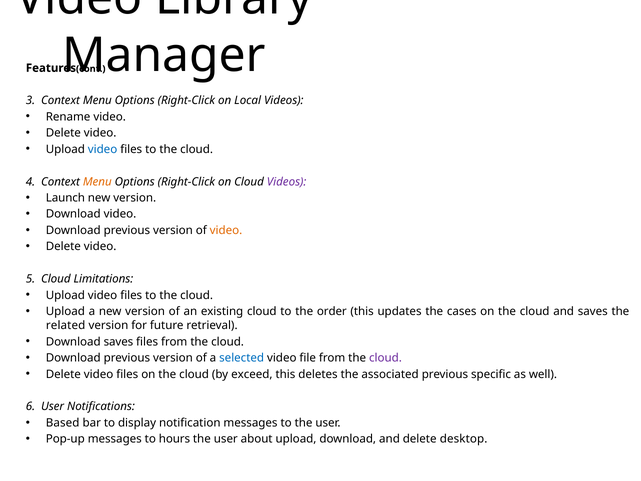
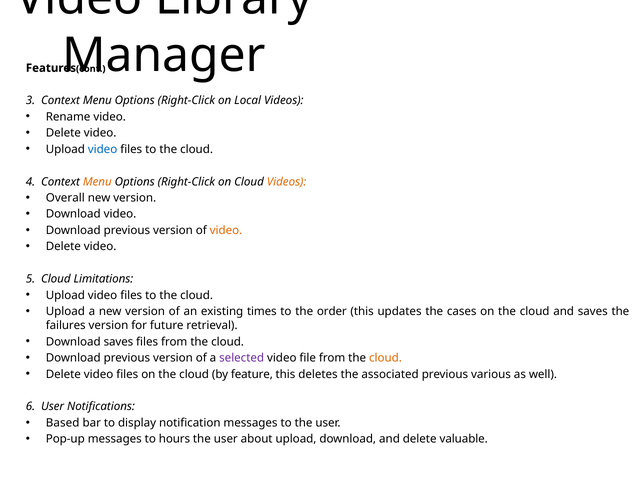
Videos at (287, 182) colour: purple -> orange
Launch: Launch -> Overall
existing cloud: cloud -> times
related: related -> failures
selected colour: blue -> purple
cloud at (385, 358) colour: purple -> orange
exceed: exceed -> feature
specific: specific -> various
desktop: desktop -> valuable
